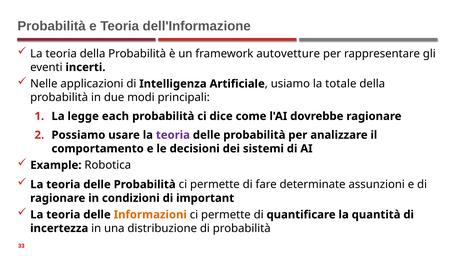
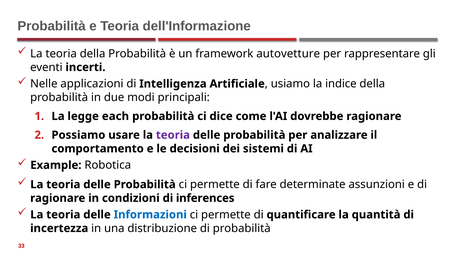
totale: totale -> indice
important: important -> inferences
Informazioni colour: orange -> blue
